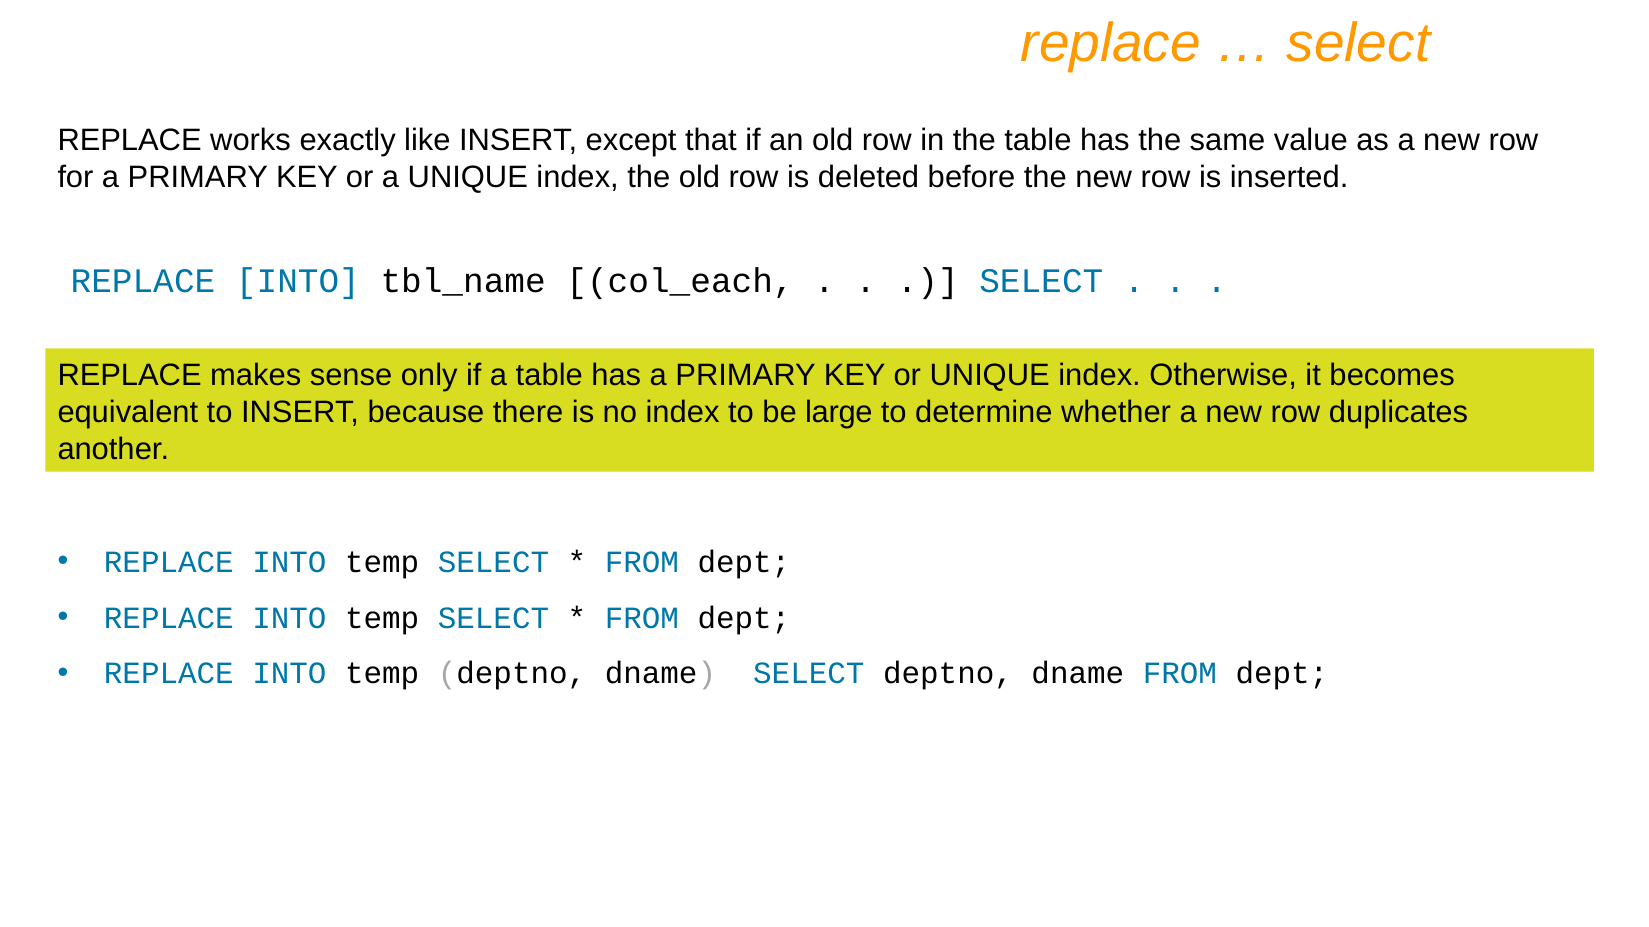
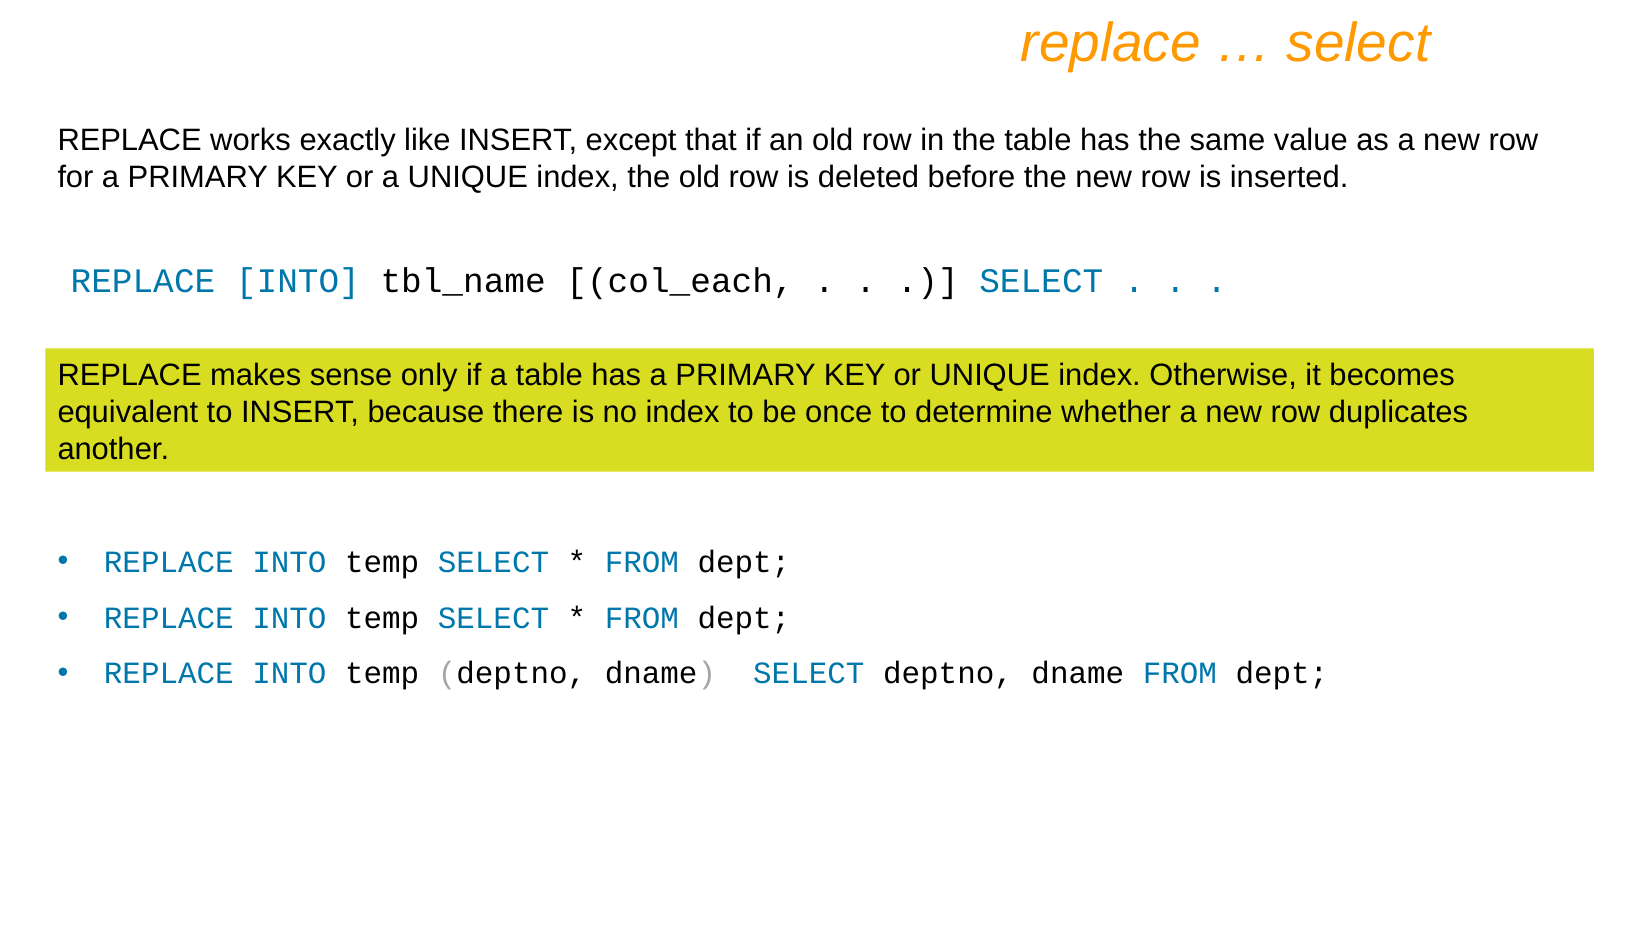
large: large -> once
